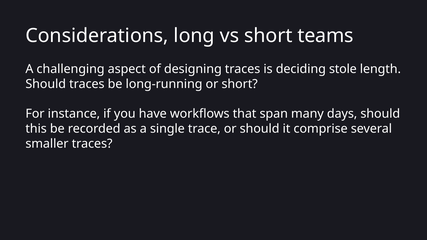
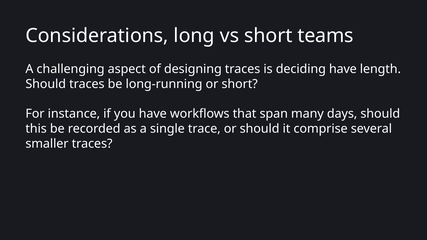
deciding stole: stole -> have
